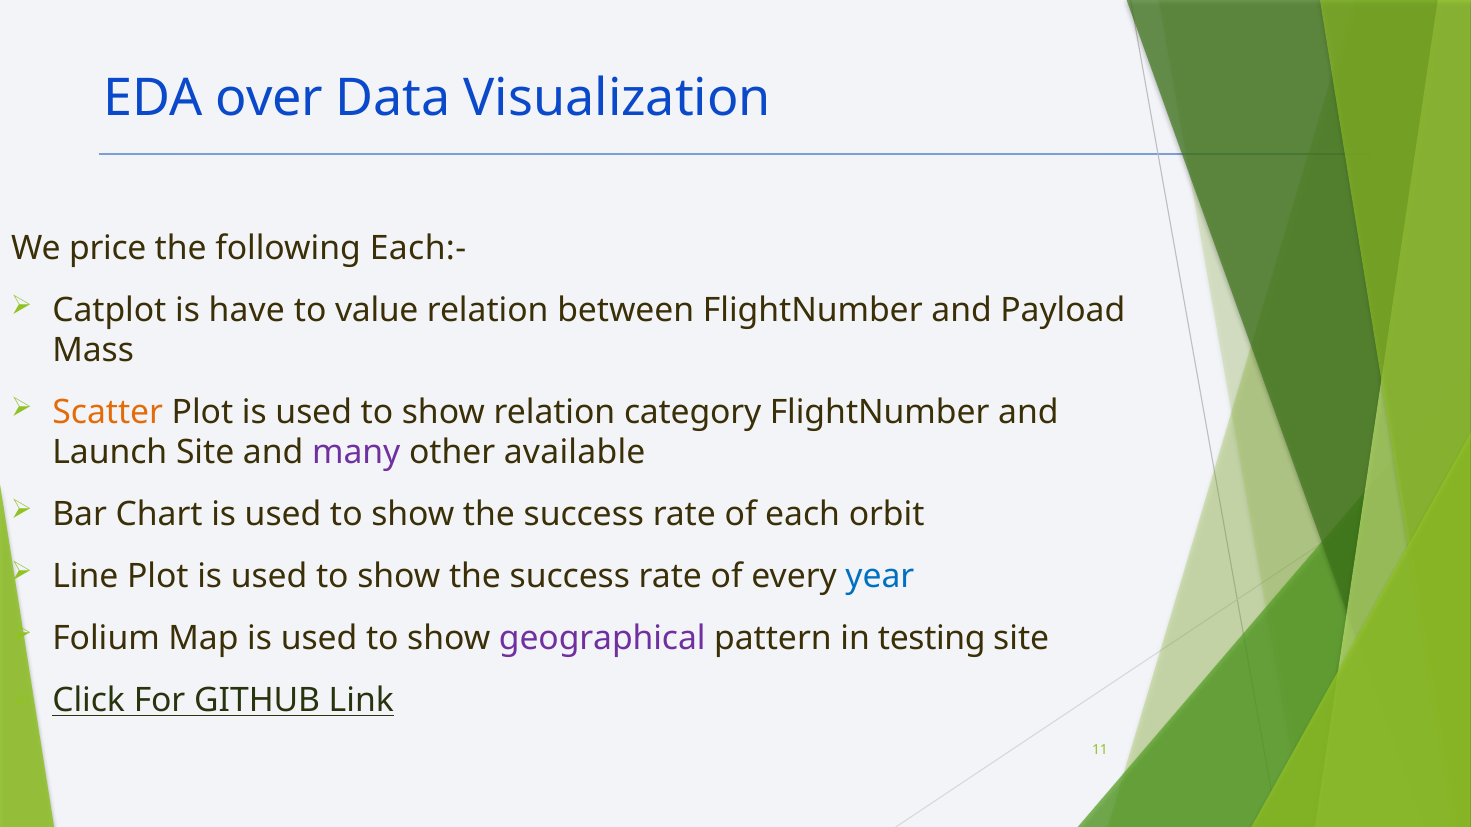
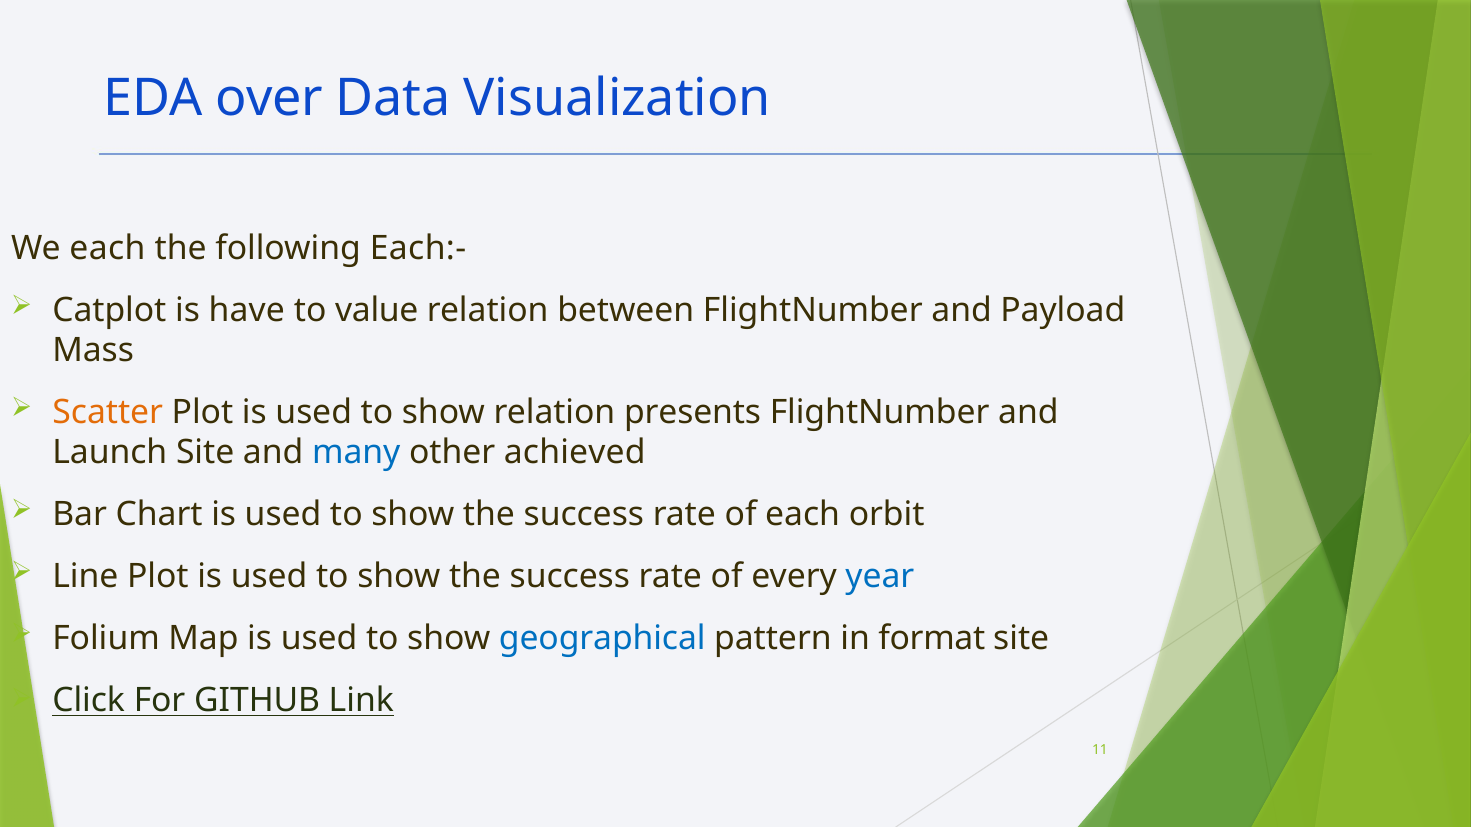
We price: price -> each
category: category -> presents
many colour: purple -> blue
available: available -> achieved
geographical colour: purple -> blue
testing: testing -> format
